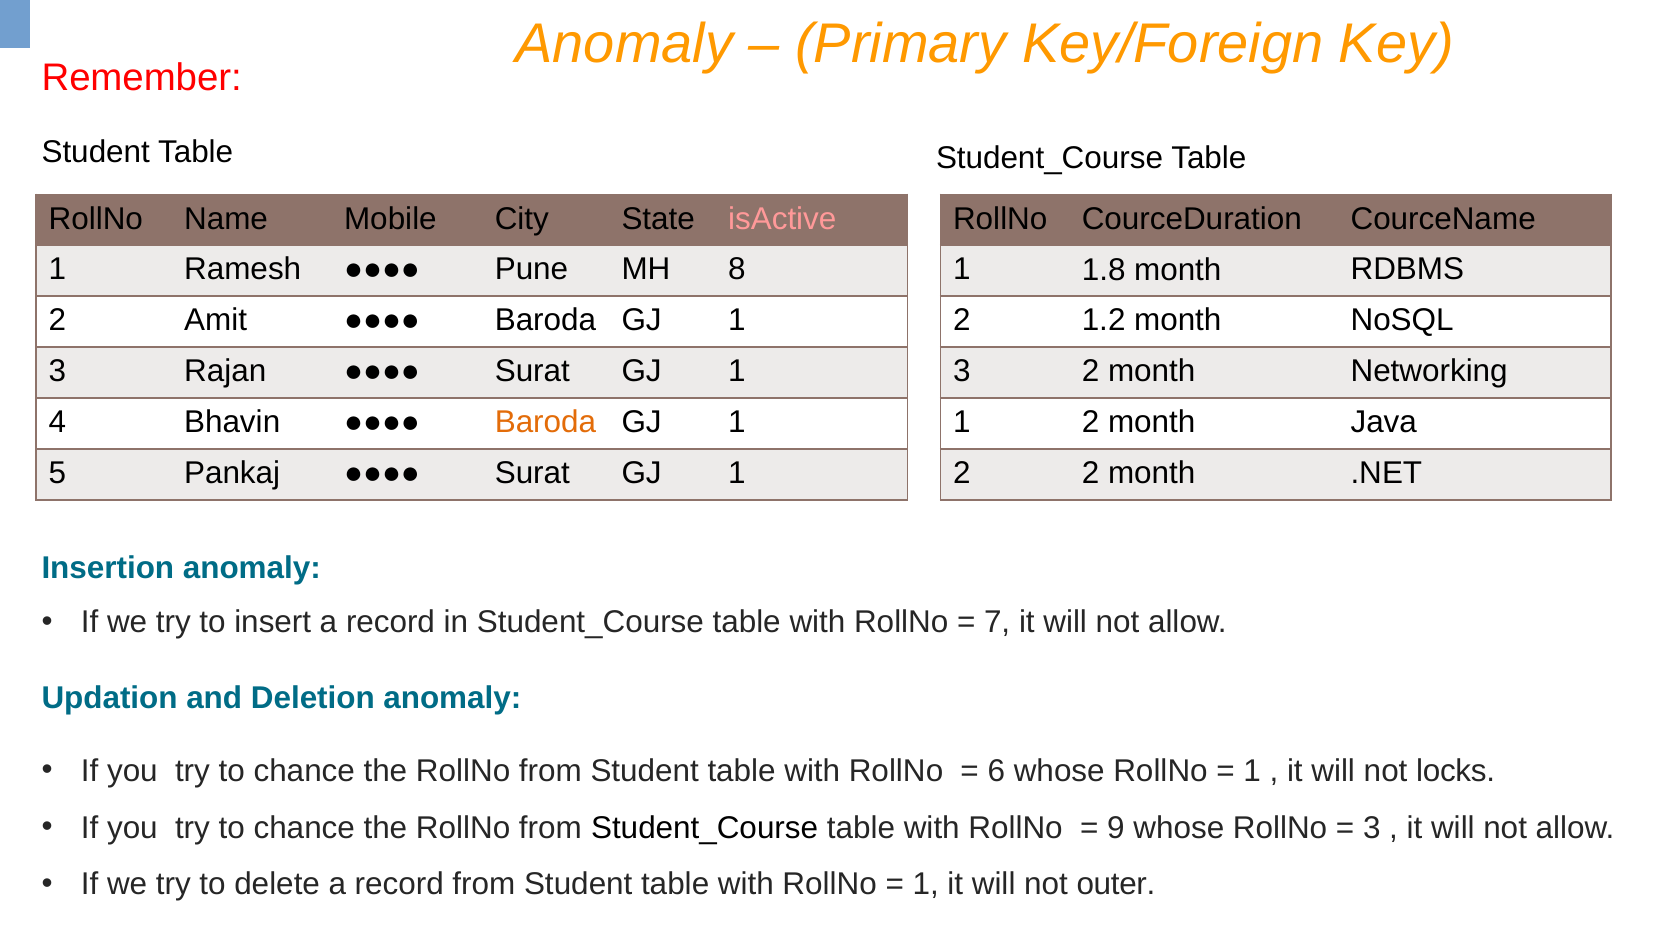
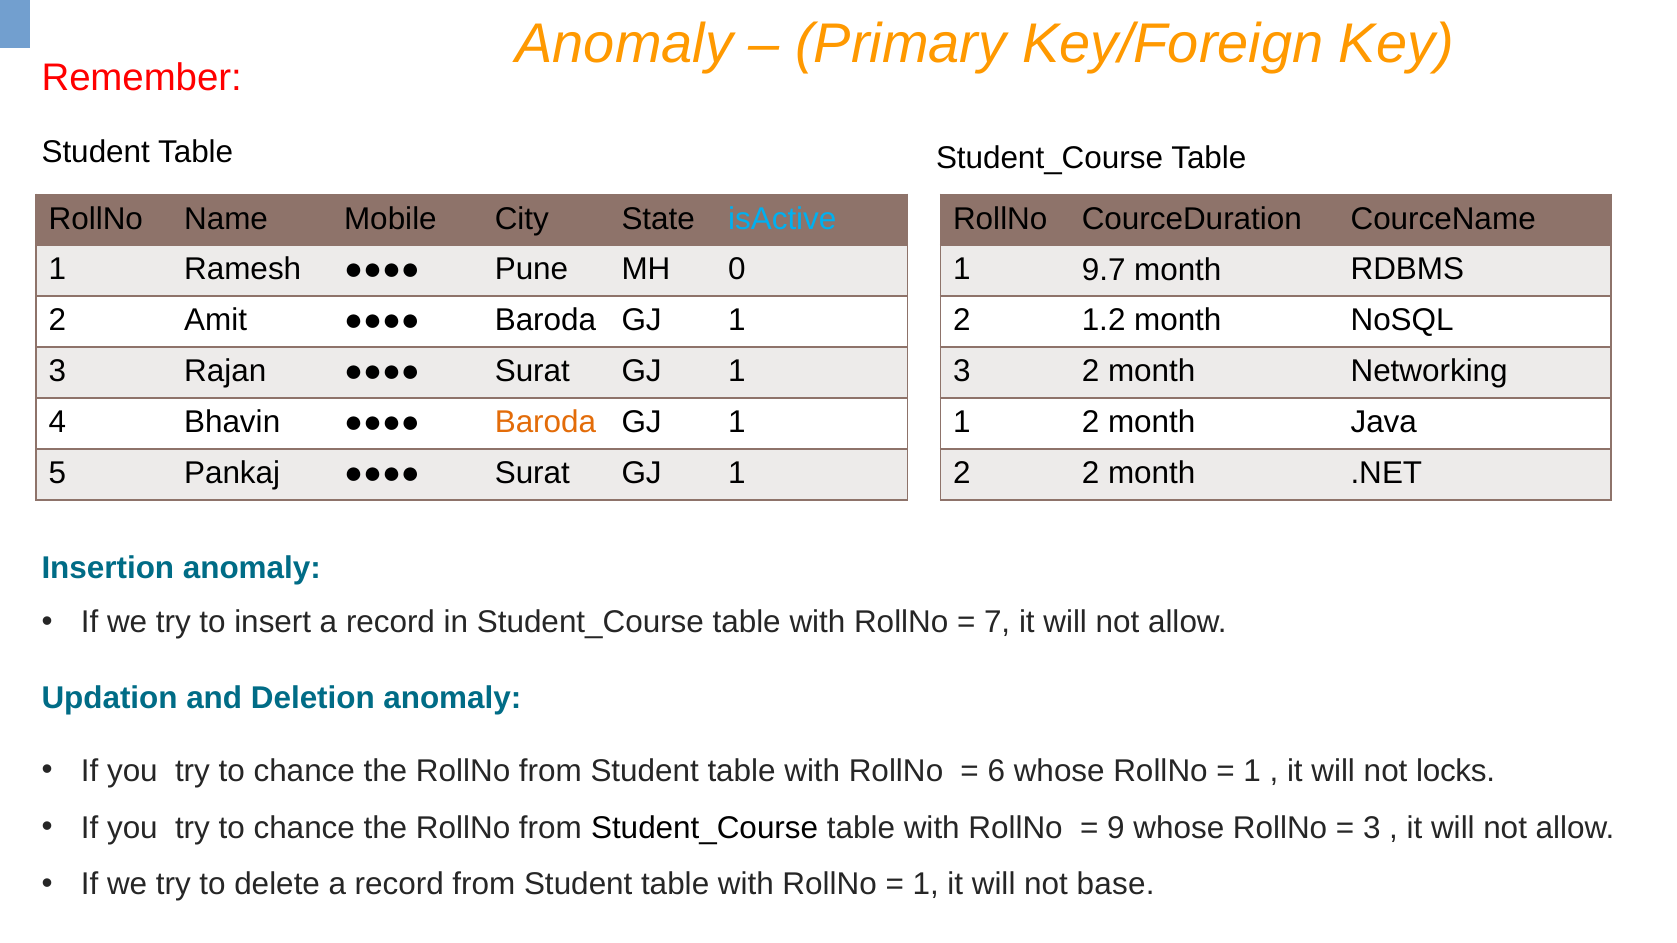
isActive colour: pink -> light blue
8: 8 -> 0
1.8: 1.8 -> 9.7
outer: outer -> base
